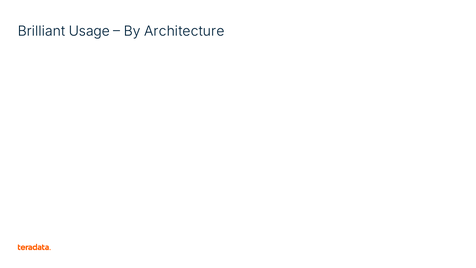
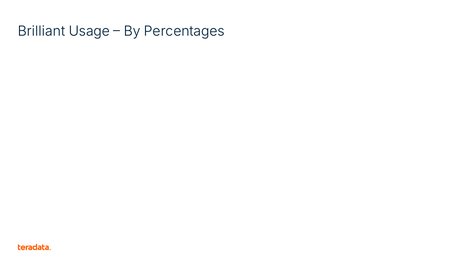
Architecture: Architecture -> Percentages
